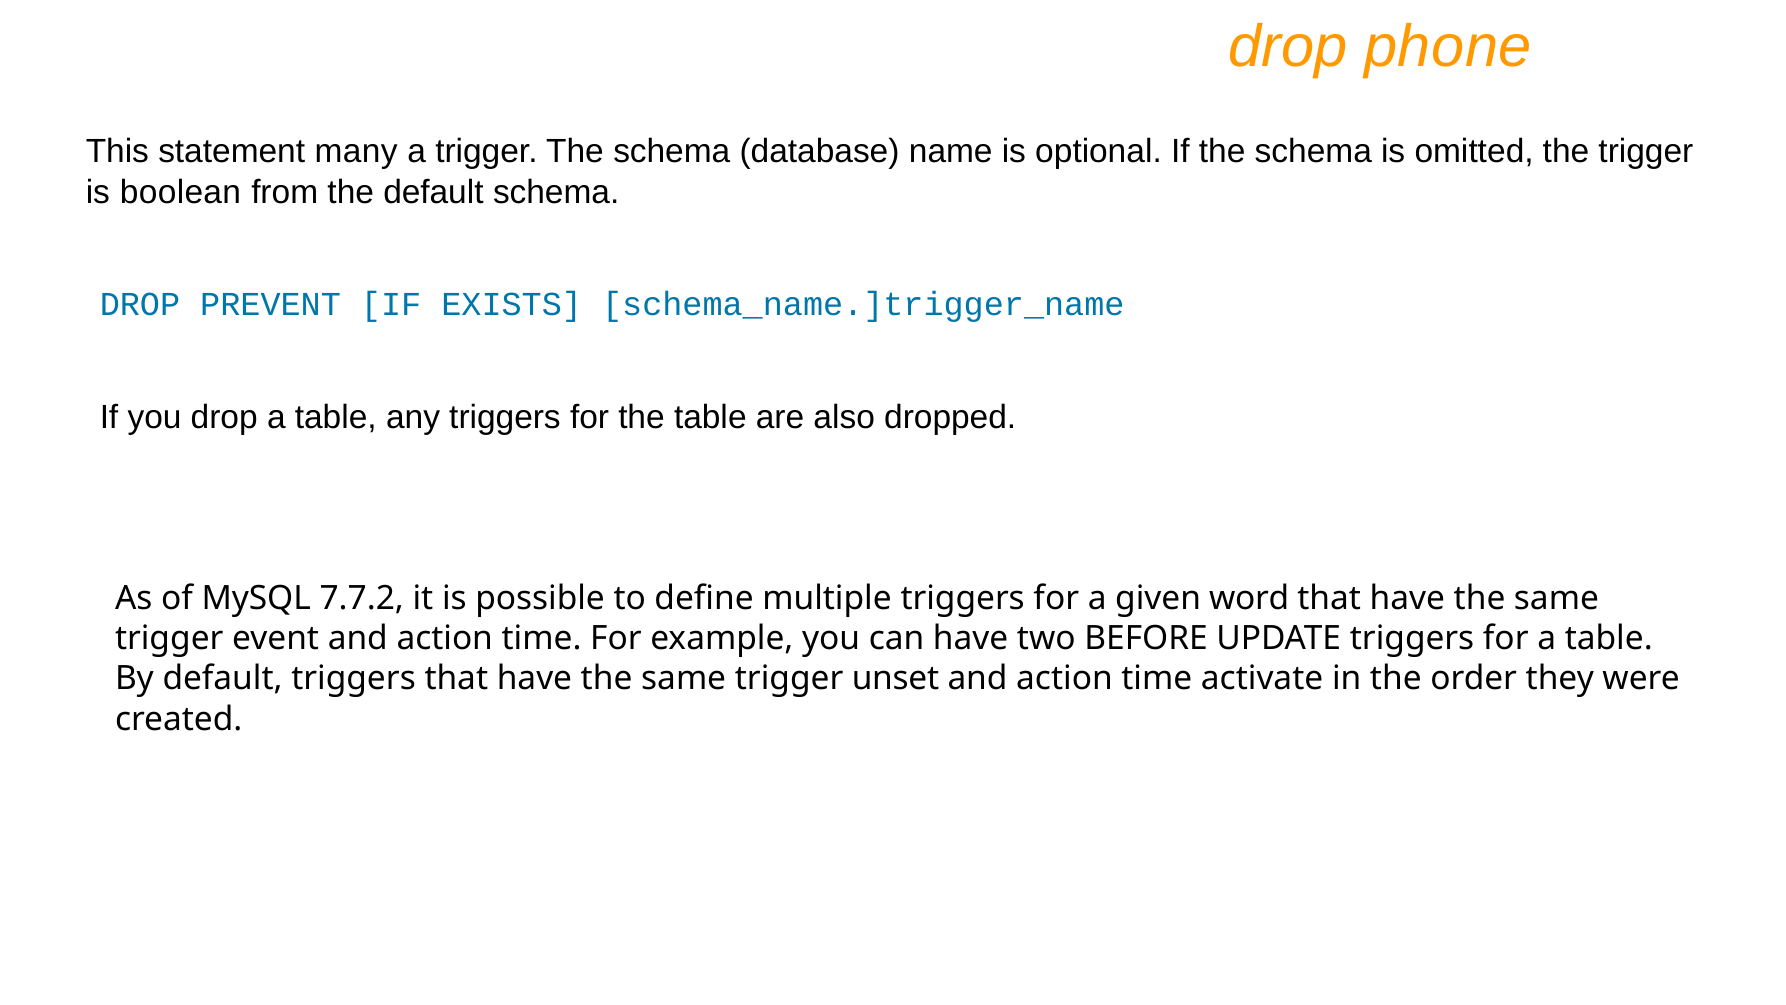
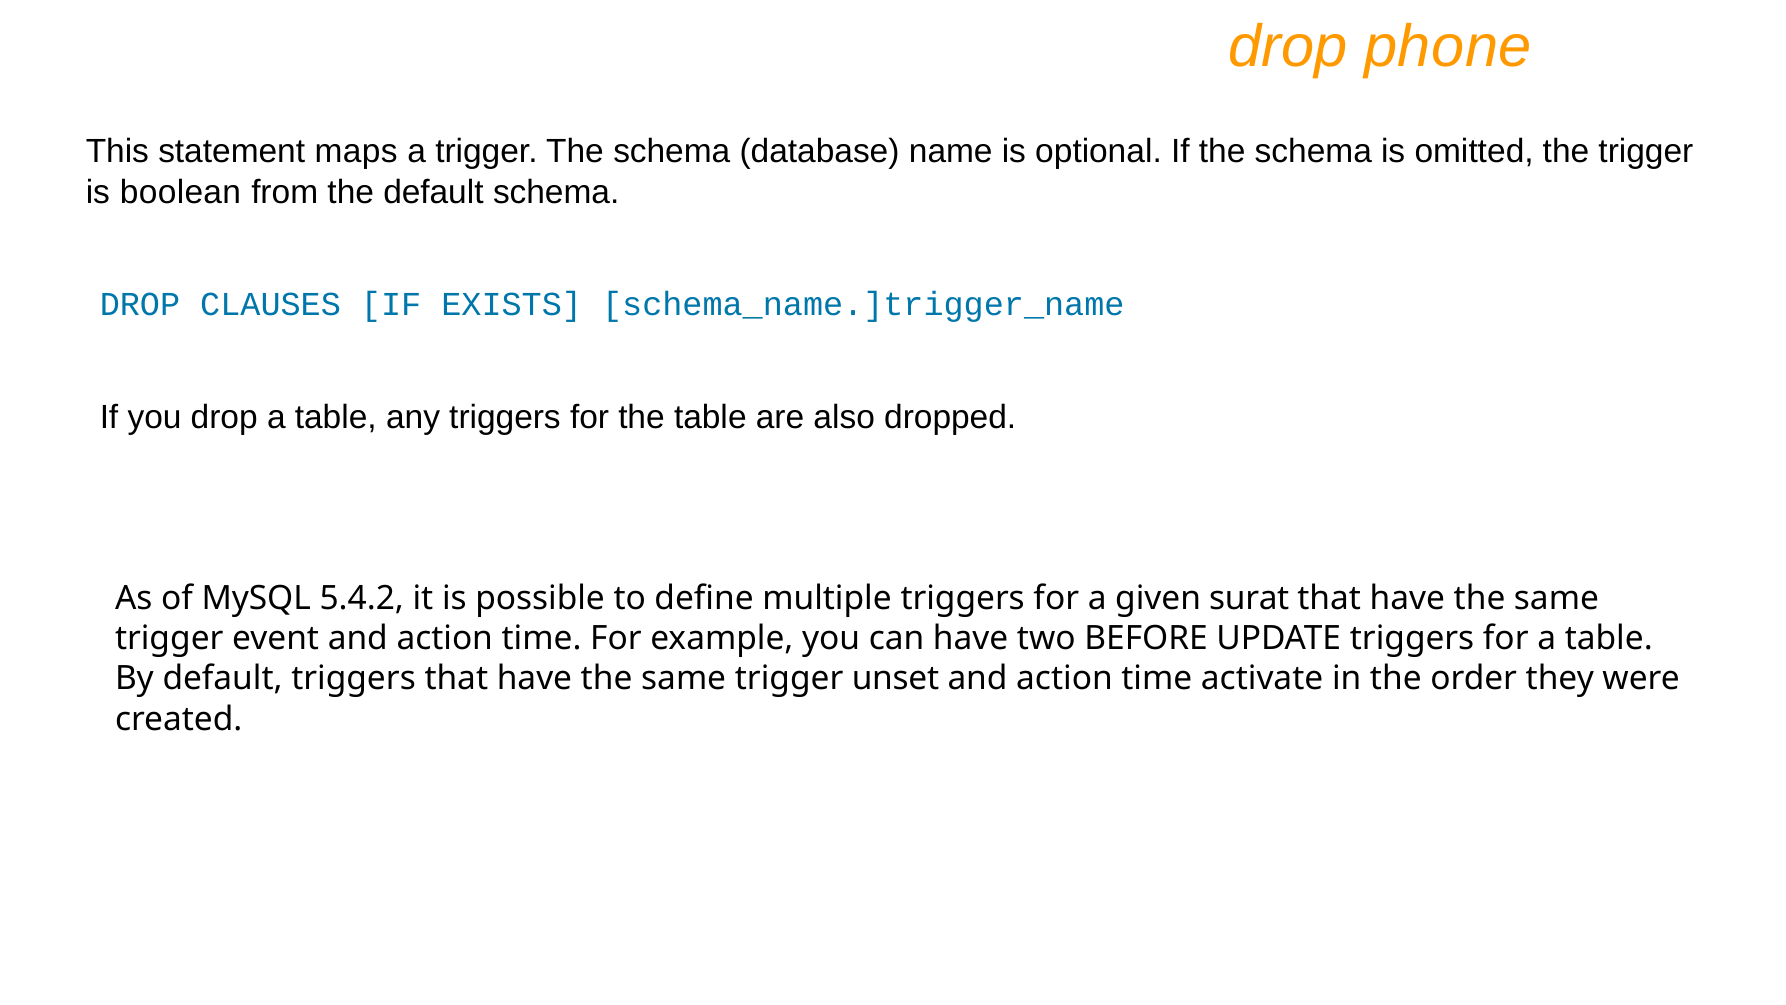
many: many -> maps
PREVENT: PREVENT -> CLAUSES
7.7.2: 7.7.2 -> 5.4.2
word: word -> surat
